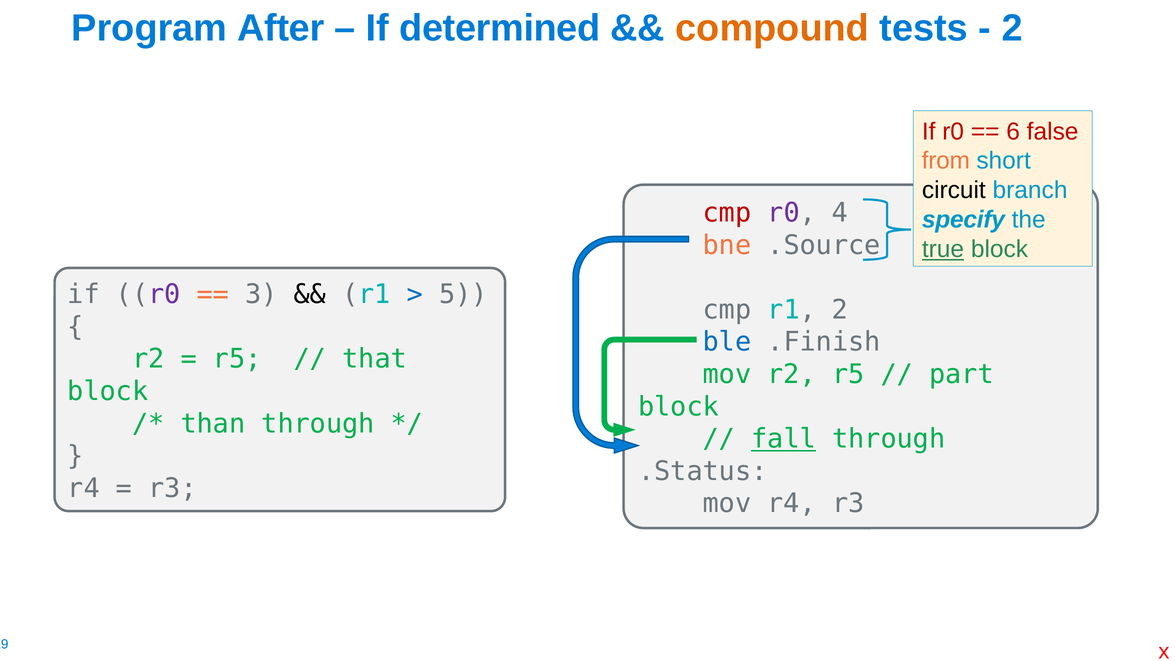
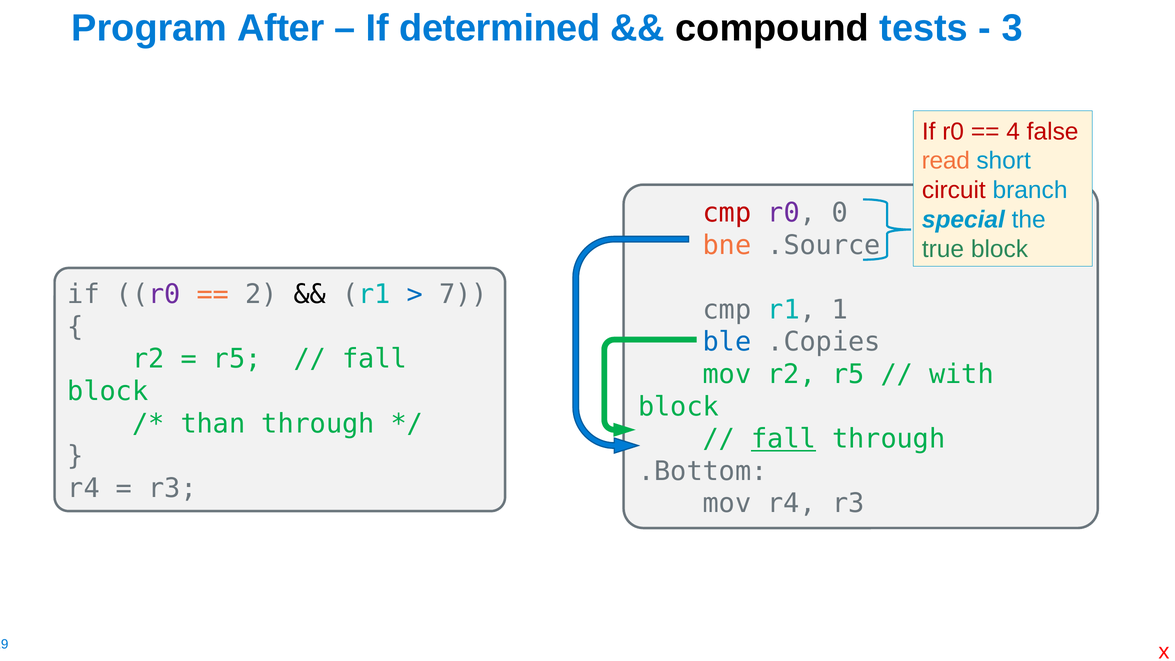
compound colour: orange -> black
2 at (1012, 28): 2 -> 3
6: 6 -> 4
from: from -> read
circuit colour: black -> red
4: 4 -> 0
specify: specify -> special
true underline: present -> none
3: 3 -> 2
5: 5 -> 7
r1 2: 2 -> 1
.Finish: .Finish -> .Copies
that at (375, 359): that -> fall
part: part -> with
.Status: .Status -> .Bottom
